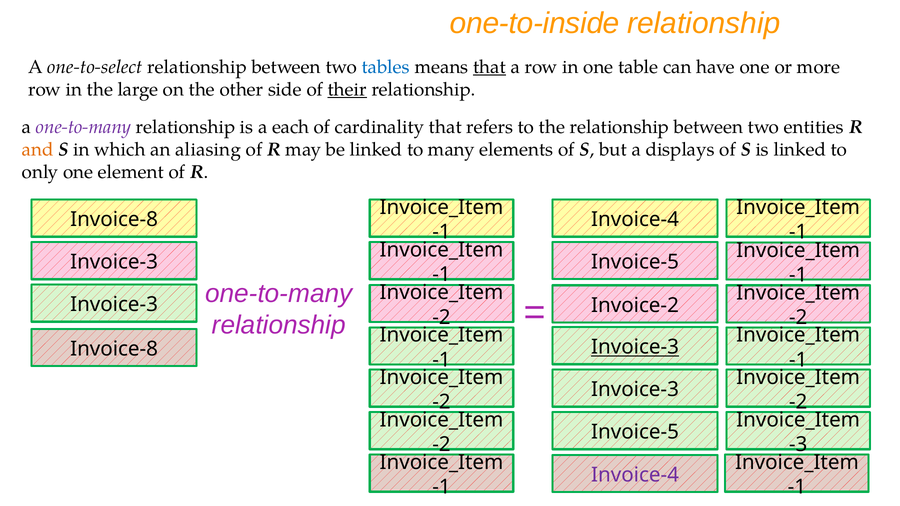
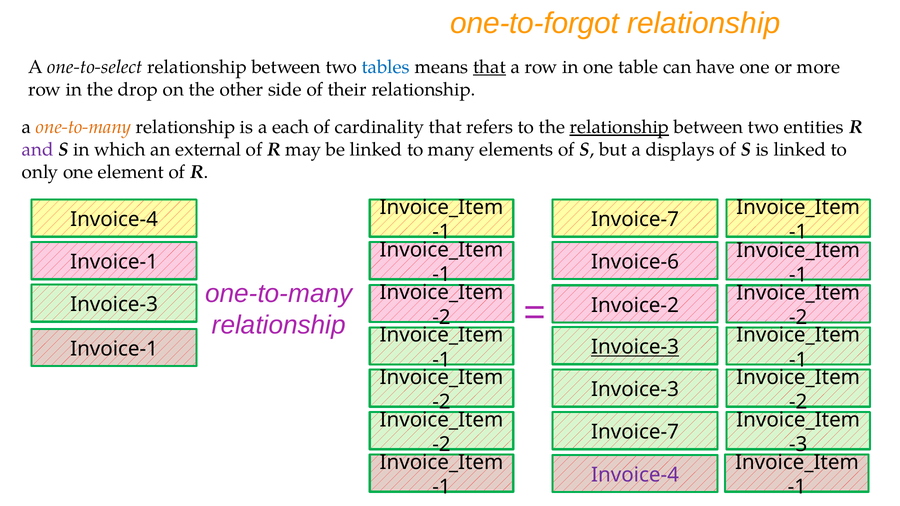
one-to-inside: one-to-inside -> one-to-forgot
large: large -> drop
their underline: present -> none
one-to-many at (84, 127) colour: purple -> orange
relationship at (619, 127) underline: none -> present
and colour: orange -> purple
aliasing: aliasing -> external
Invoice-8 at (114, 220): Invoice-8 -> Invoice-4
Invoice-4 at (635, 220): Invoice-4 -> Invoice-7
Invoice-5 at (635, 262): Invoice-5 -> Invoice-6
Invoice-3 at (114, 262): Invoice-3 -> Invoice-1
Invoice-8 at (114, 349): Invoice-8 -> Invoice-1
Invoice-5 at (635, 432): Invoice-5 -> Invoice-7
